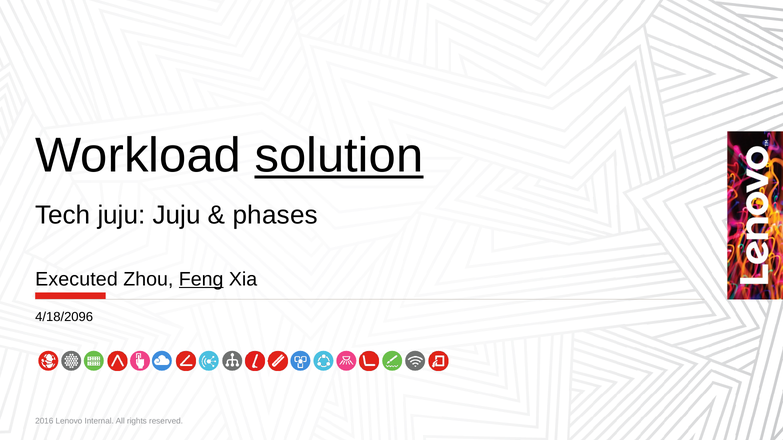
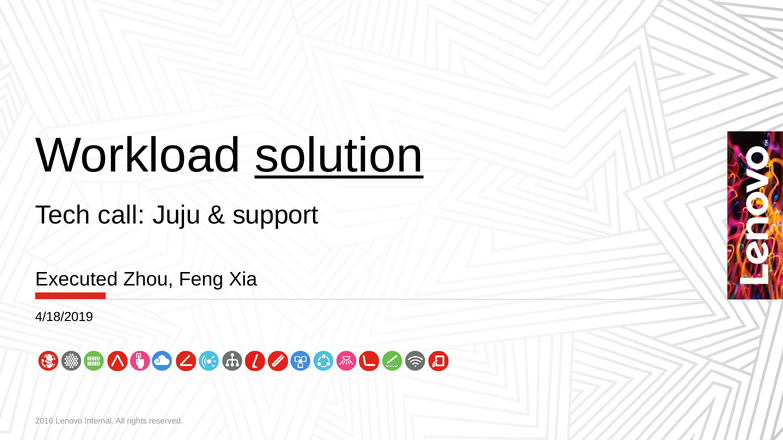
Tech juju: juju -> call
phases: phases -> support
Feng underline: present -> none
4/18/2096: 4/18/2096 -> 4/18/2019
